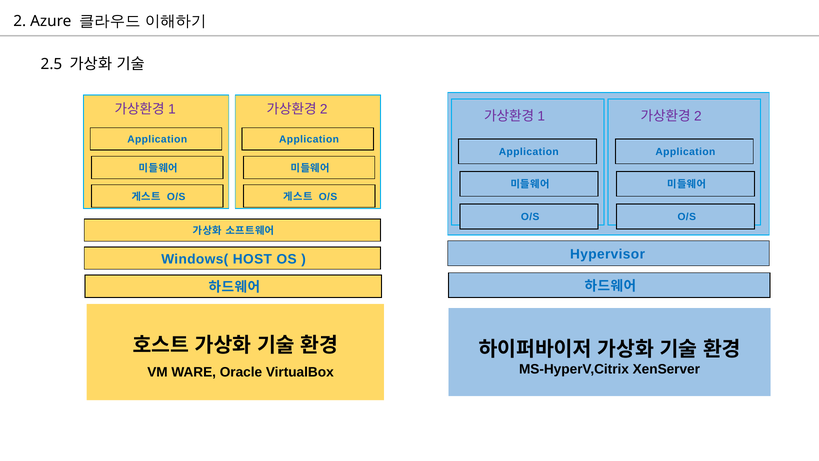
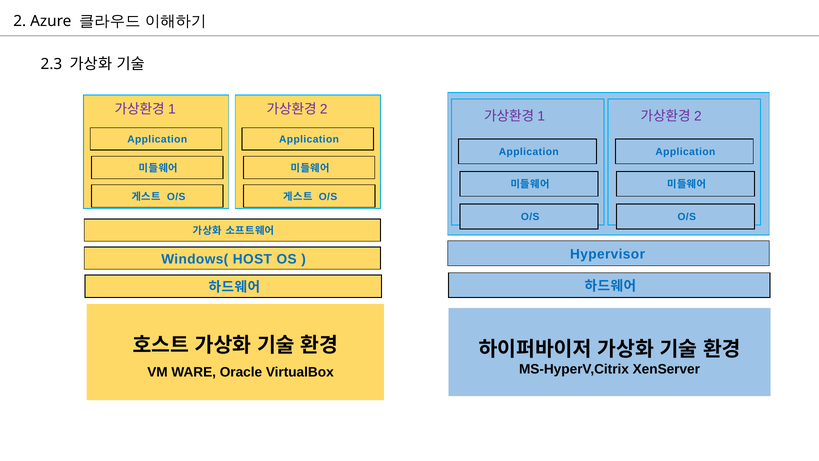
2.5: 2.5 -> 2.3
